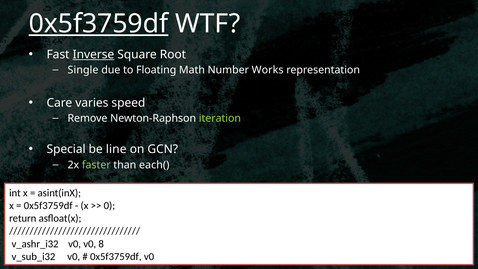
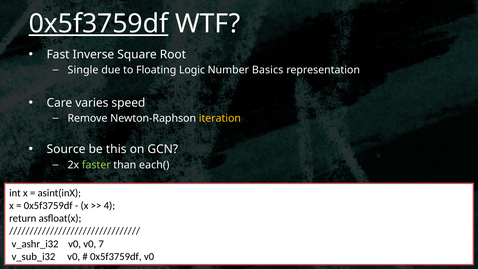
Inverse underline: present -> none
Math: Math -> Logic
Works: Works -> Basics
iteration colour: light green -> yellow
Special: Special -> Source
line: line -> this
0: 0 -> 4
8: 8 -> 7
